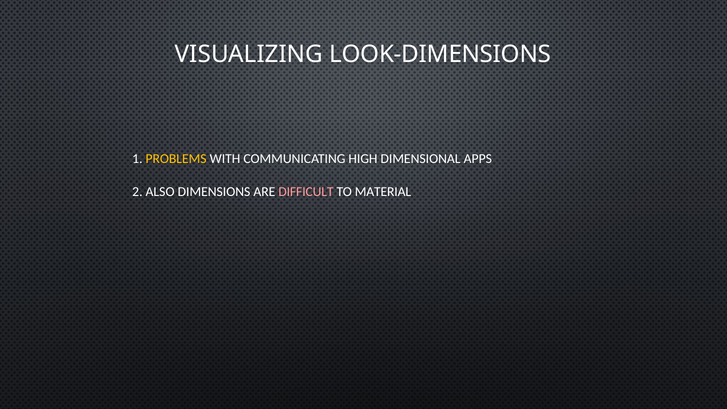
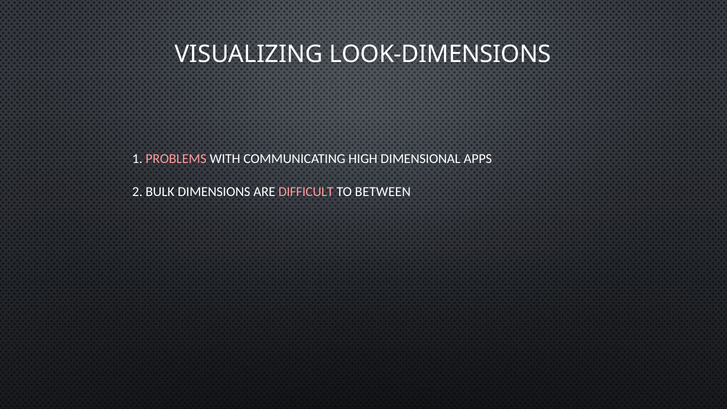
PROBLEMS colour: yellow -> pink
ALSO: ALSO -> BULK
MATERIAL: MATERIAL -> BETWEEN
